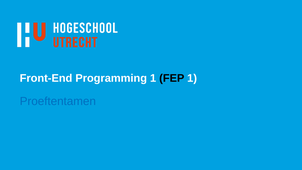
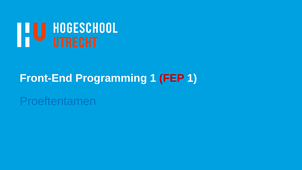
FEP colour: black -> red
